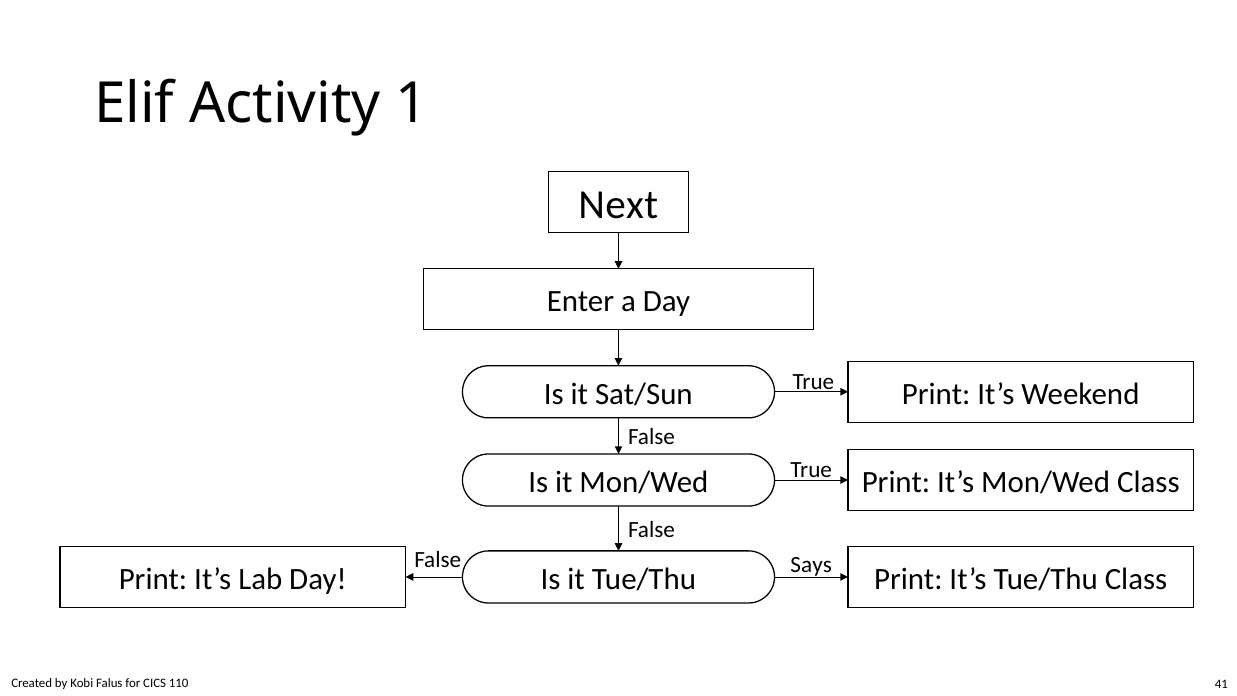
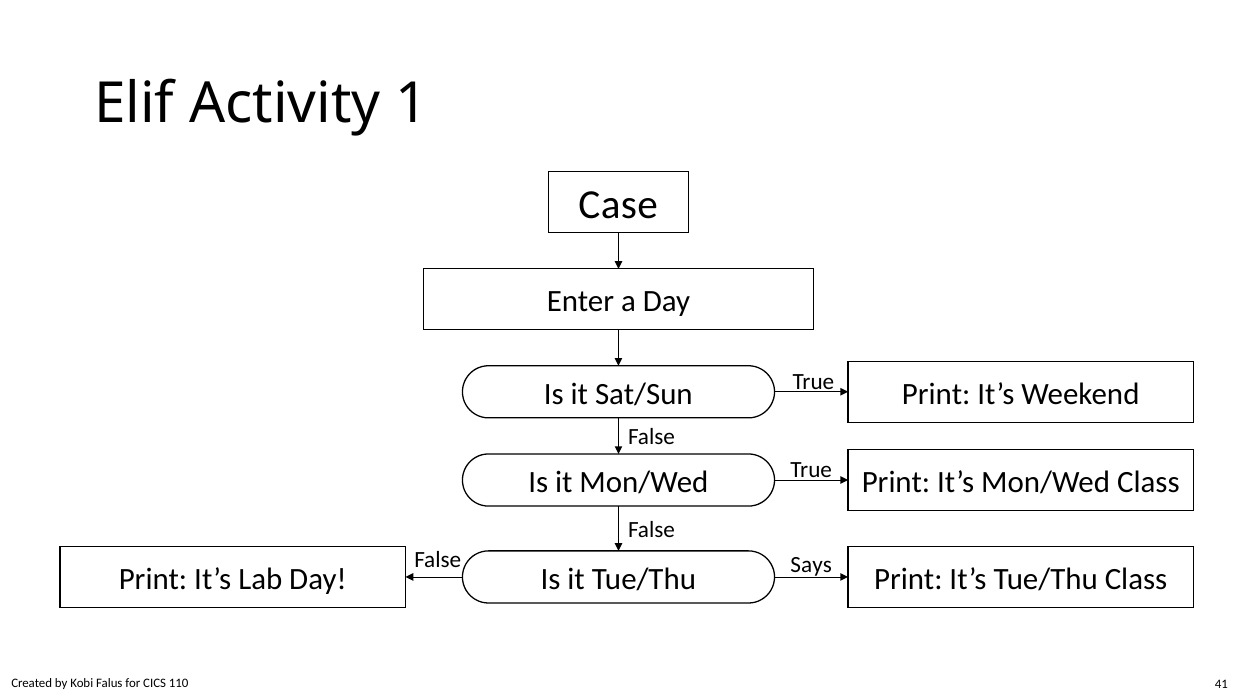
Next: Next -> Case
